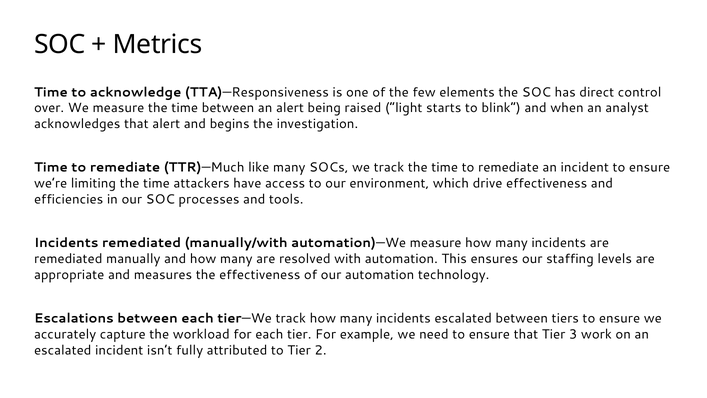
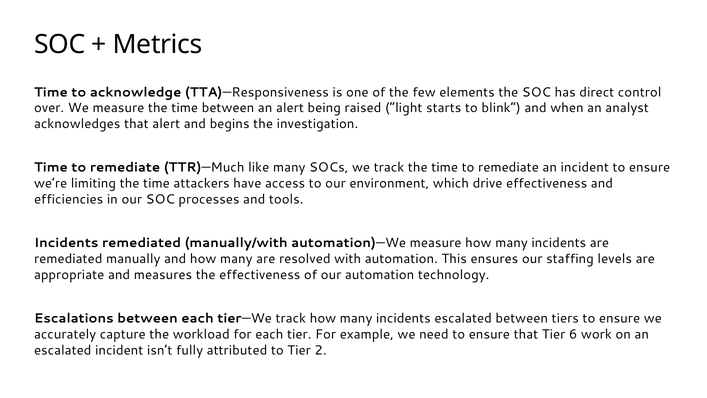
3: 3 -> 6
